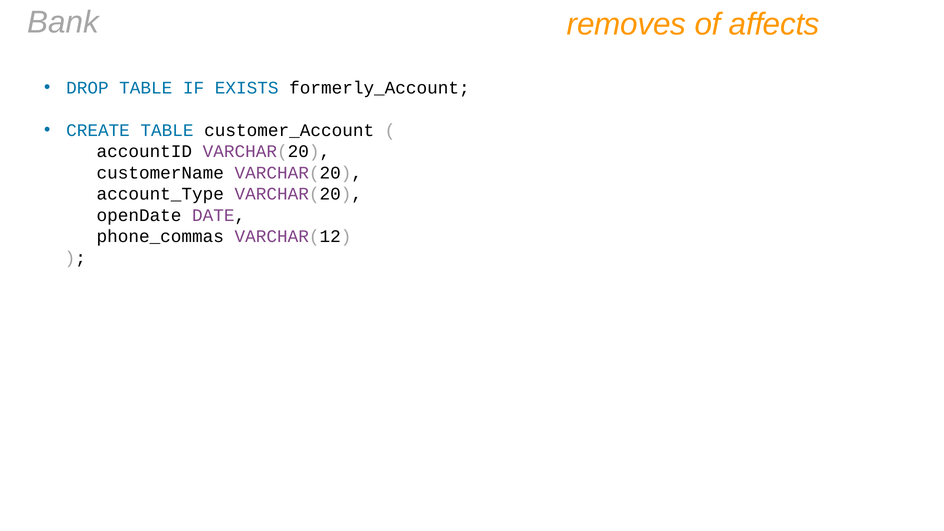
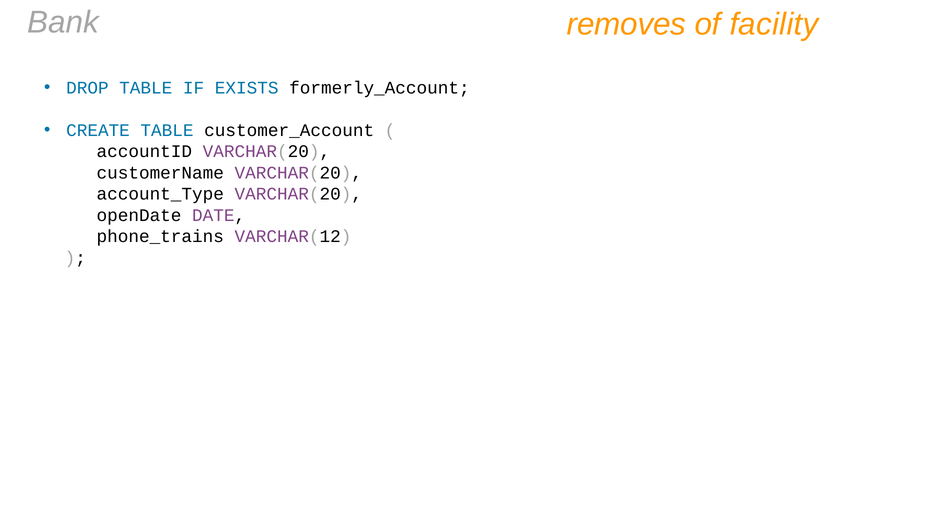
affects: affects -> facility
phone_commas: phone_commas -> phone_trains
